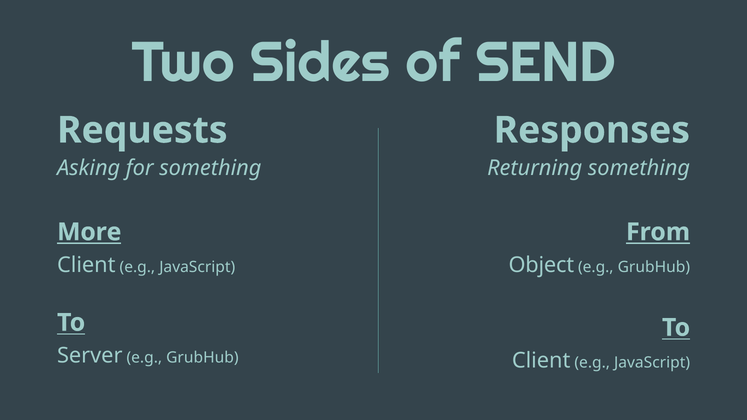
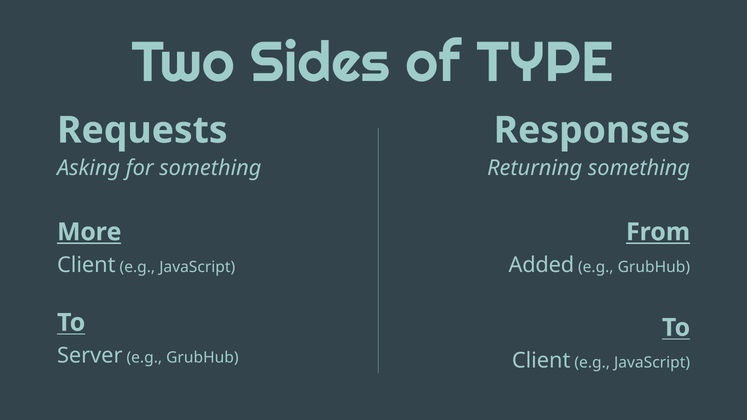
SEND: SEND -> TYPE
Object: Object -> Added
